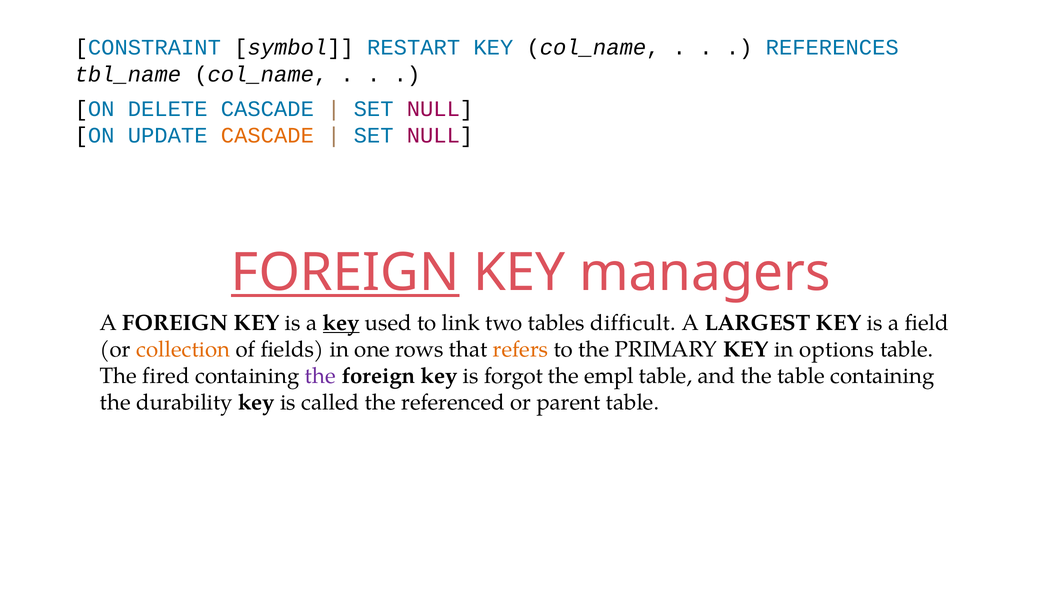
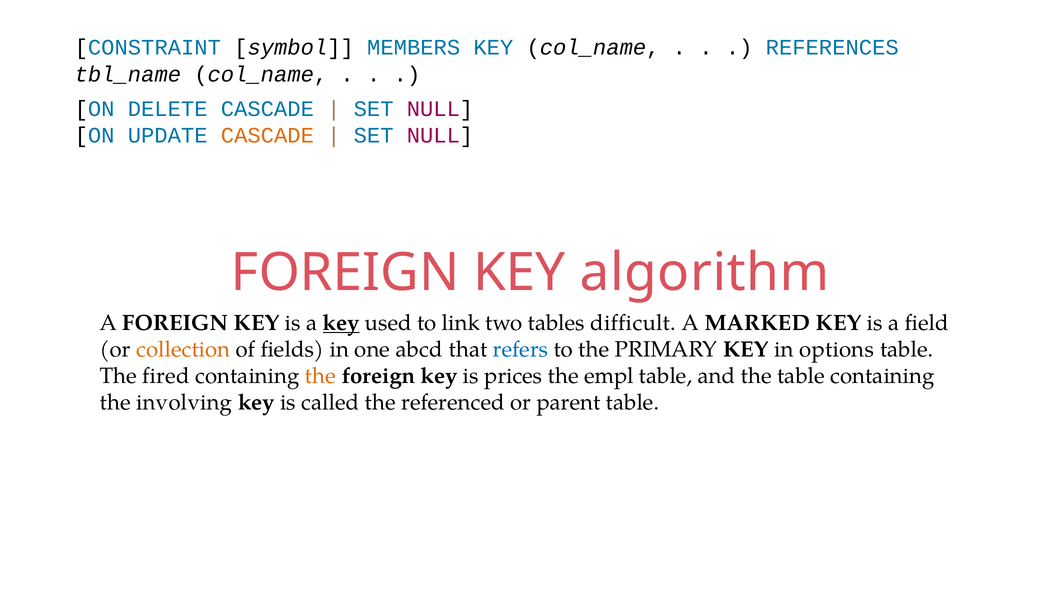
RESTART: RESTART -> MEMBERS
FOREIGN at (345, 273) underline: present -> none
managers: managers -> algorithm
LARGEST: LARGEST -> MARKED
rows: rows -> abcd
refers colour: orange -> blue
the at (320, 376) colour: purple -> orange
forgot: forgot -> prices
durability: durability -> involving
